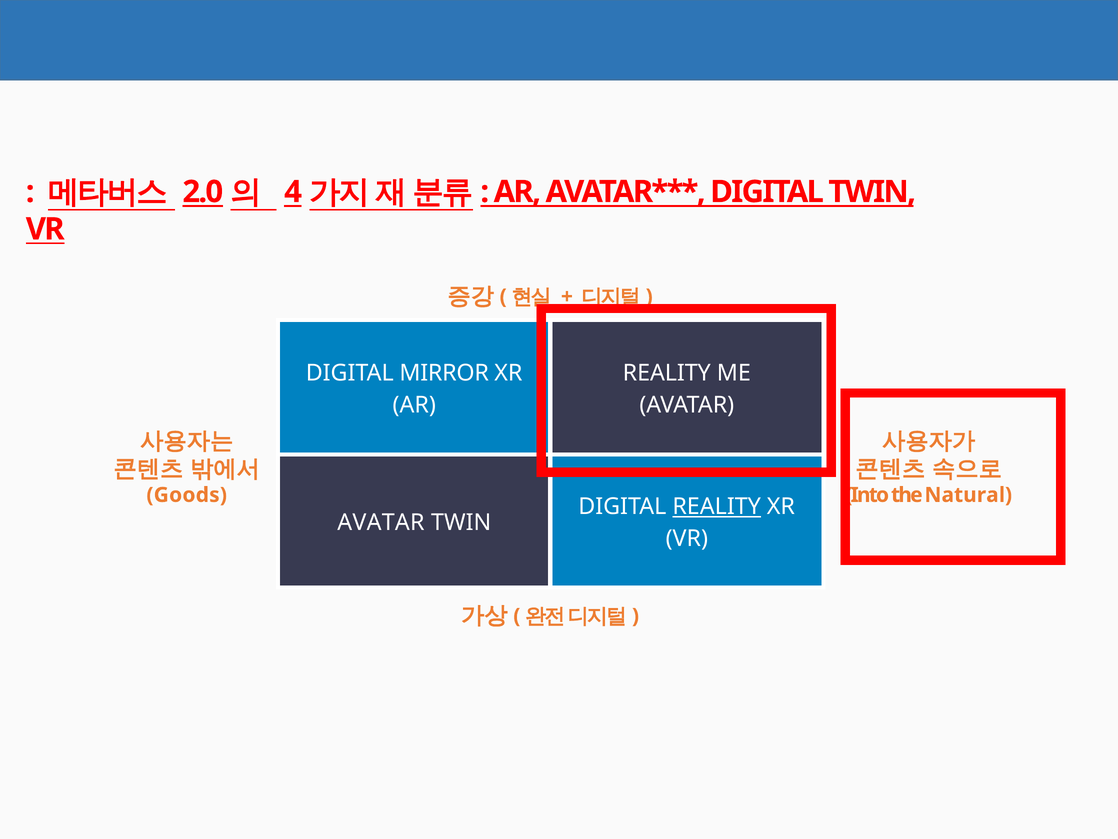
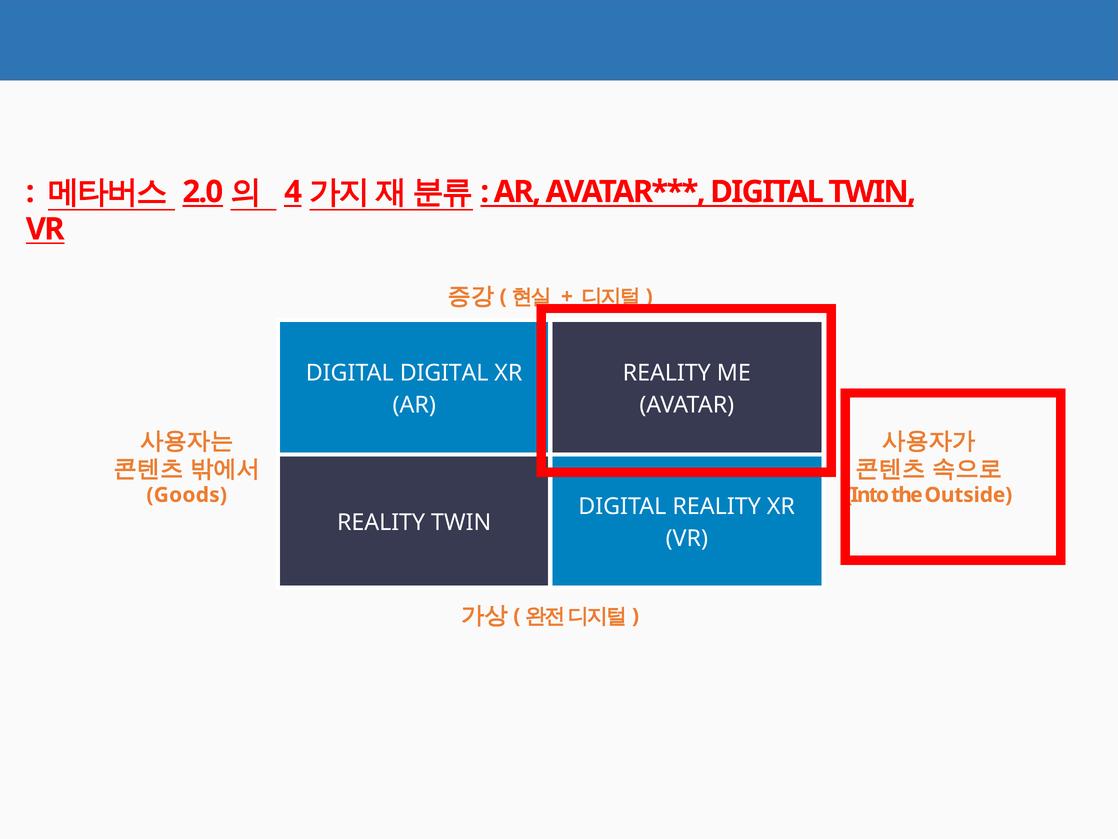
DIGITAL MIRROR: MIRROR -> DIGITAL
Natural: Natural -> Outside
REALITY at (717, 506) underline: present -> none
AVATAR at (381, 522): AVATAR -> REALITY
